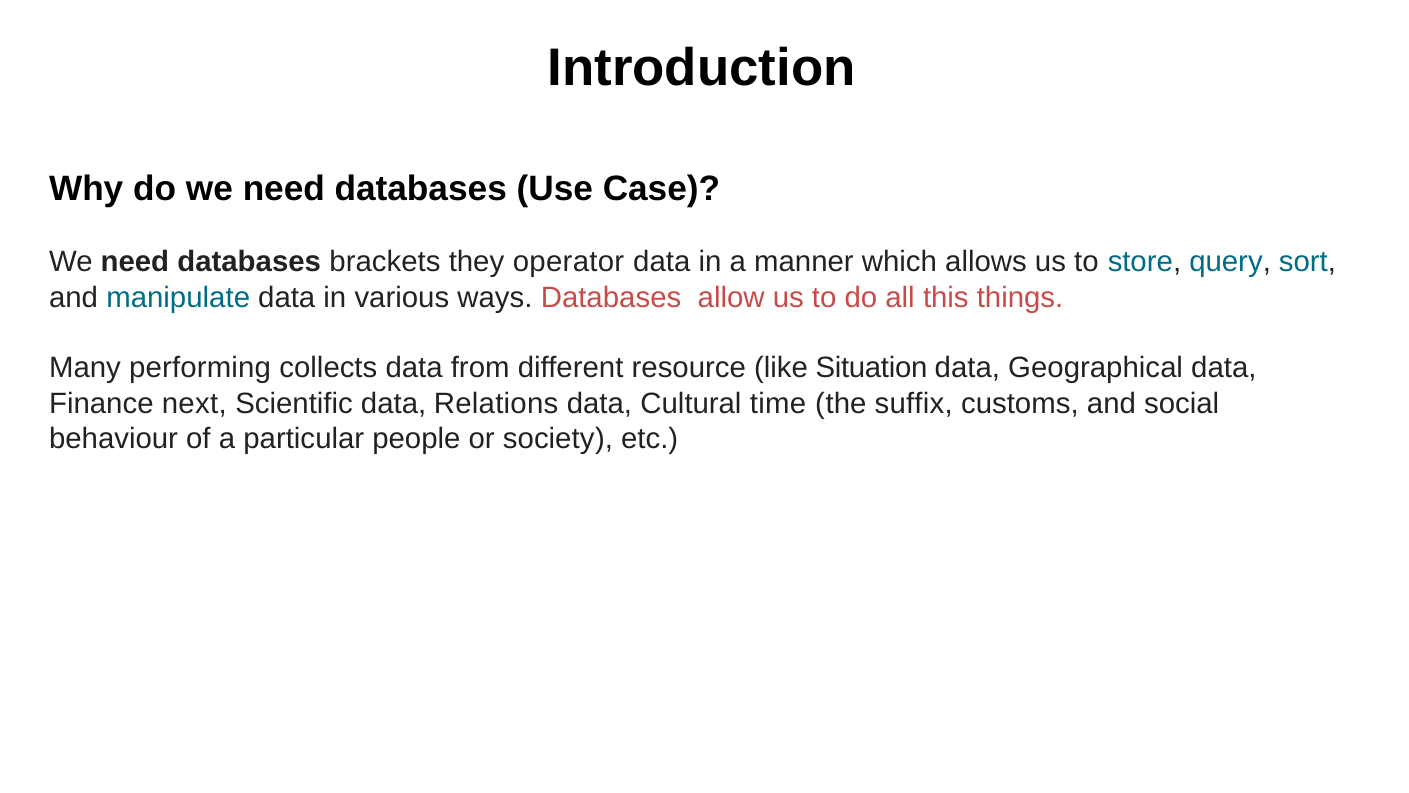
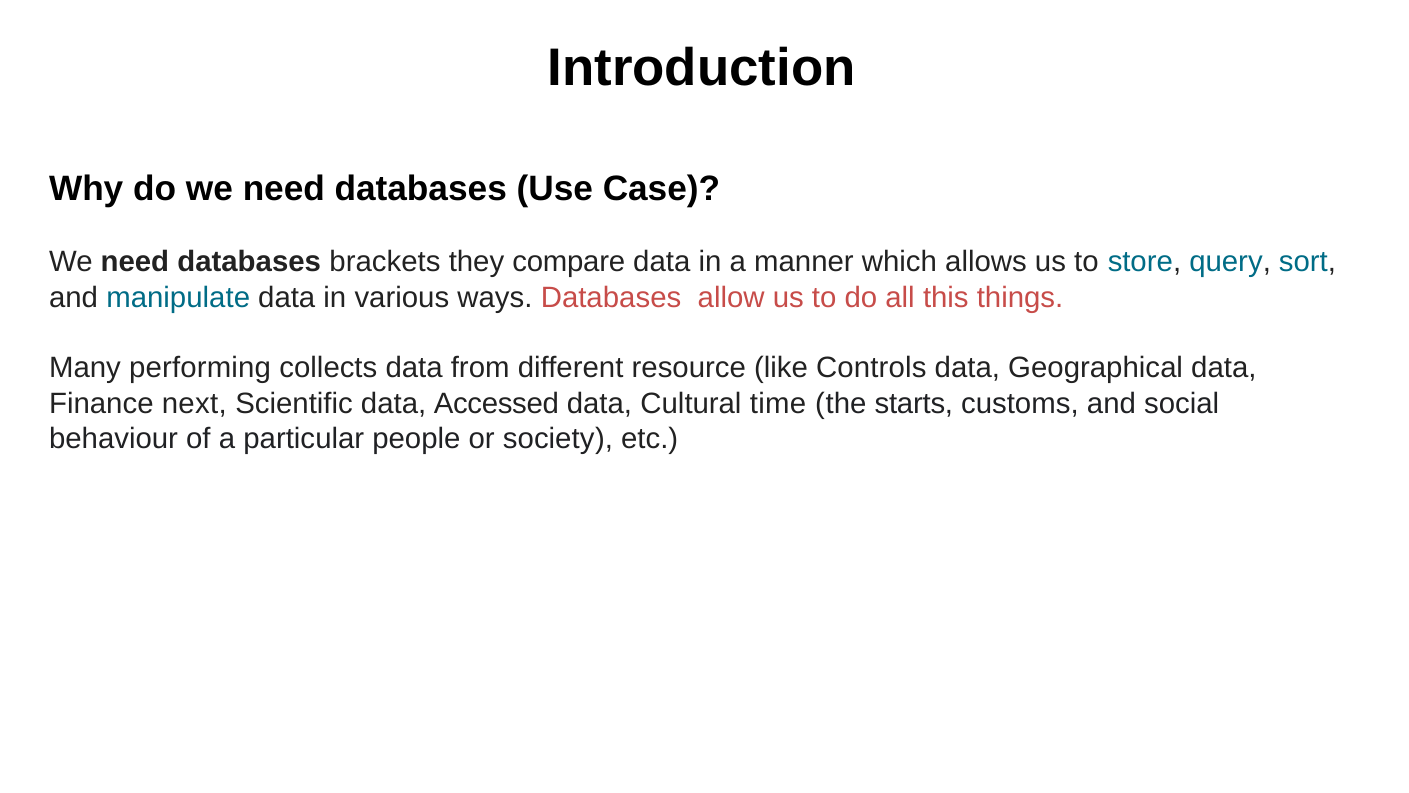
operator: operator -> compare
Situation: Situation -> Controls
Relations: Relations -> Accessed
suffix: suffix -> starts
